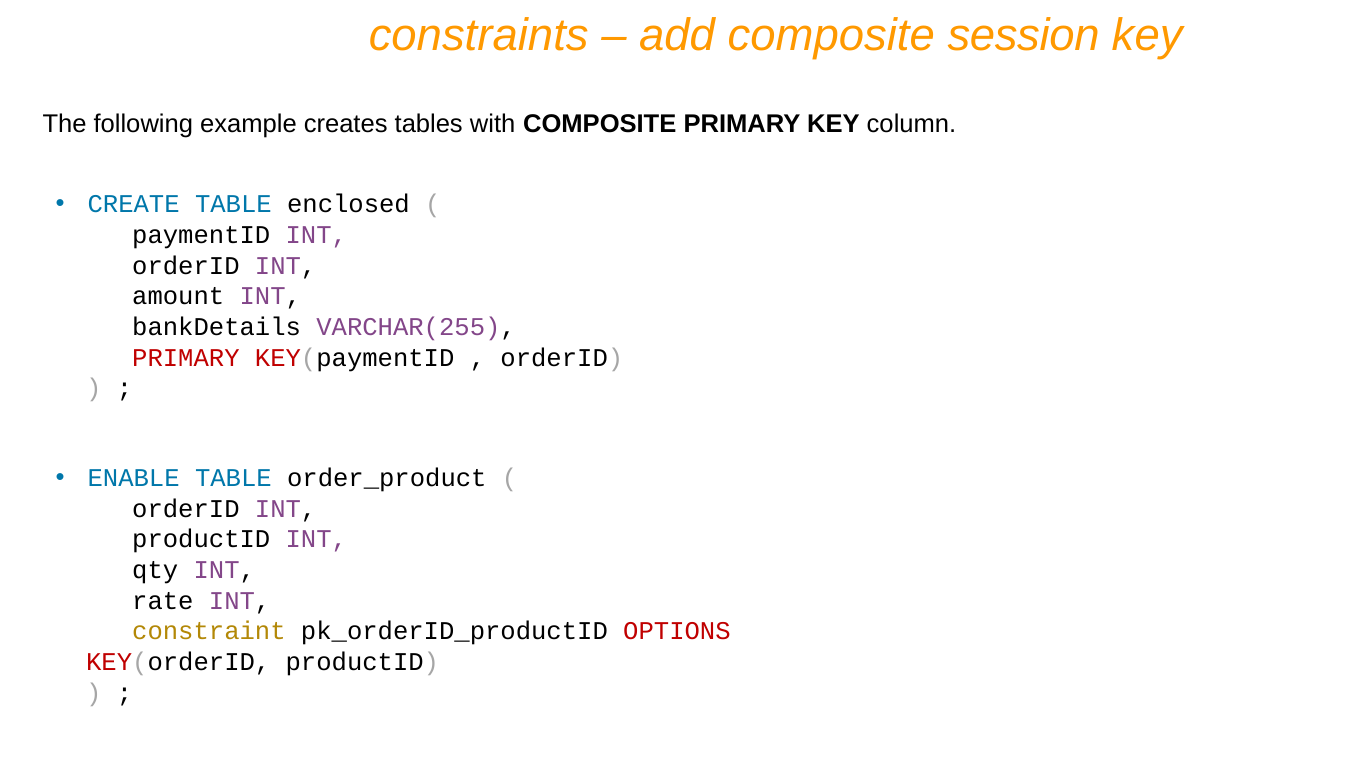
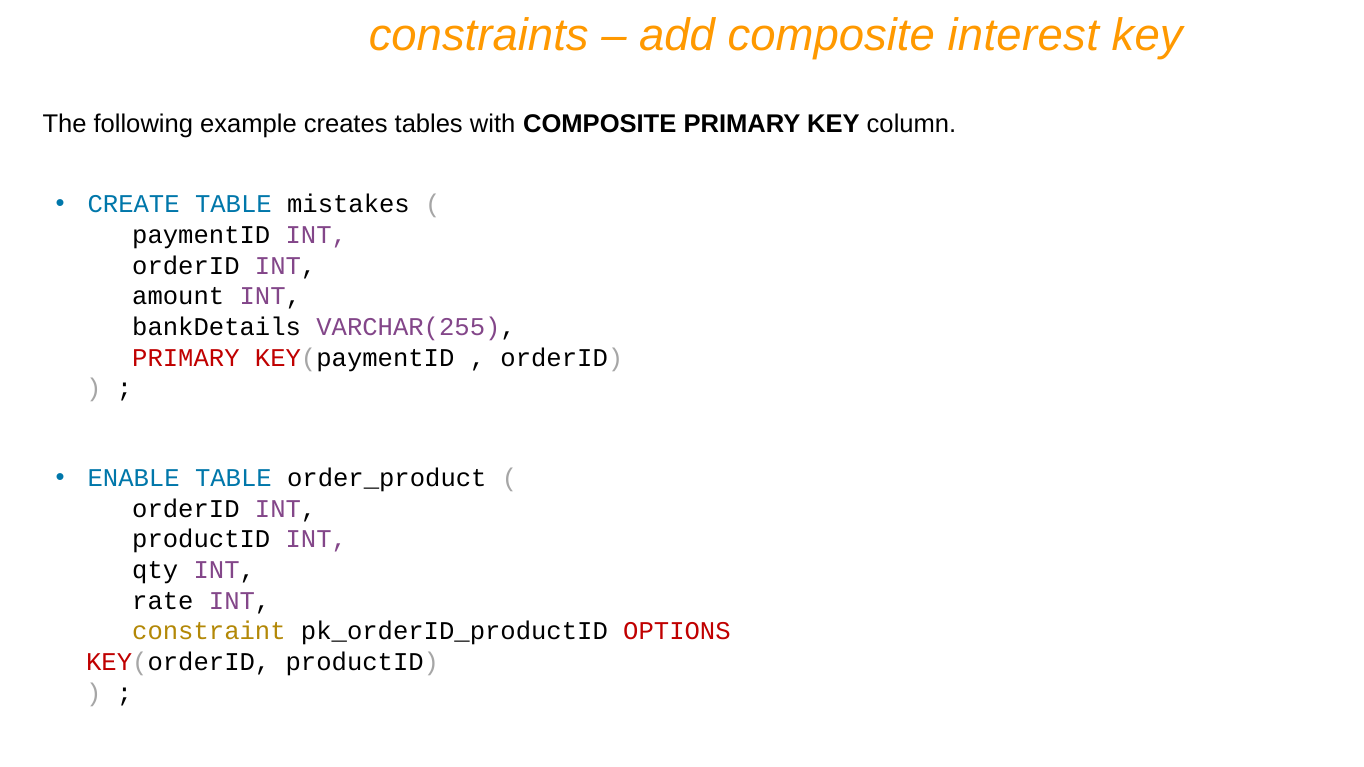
session: session -> interest
enclosed: enclosed -> mistakes
